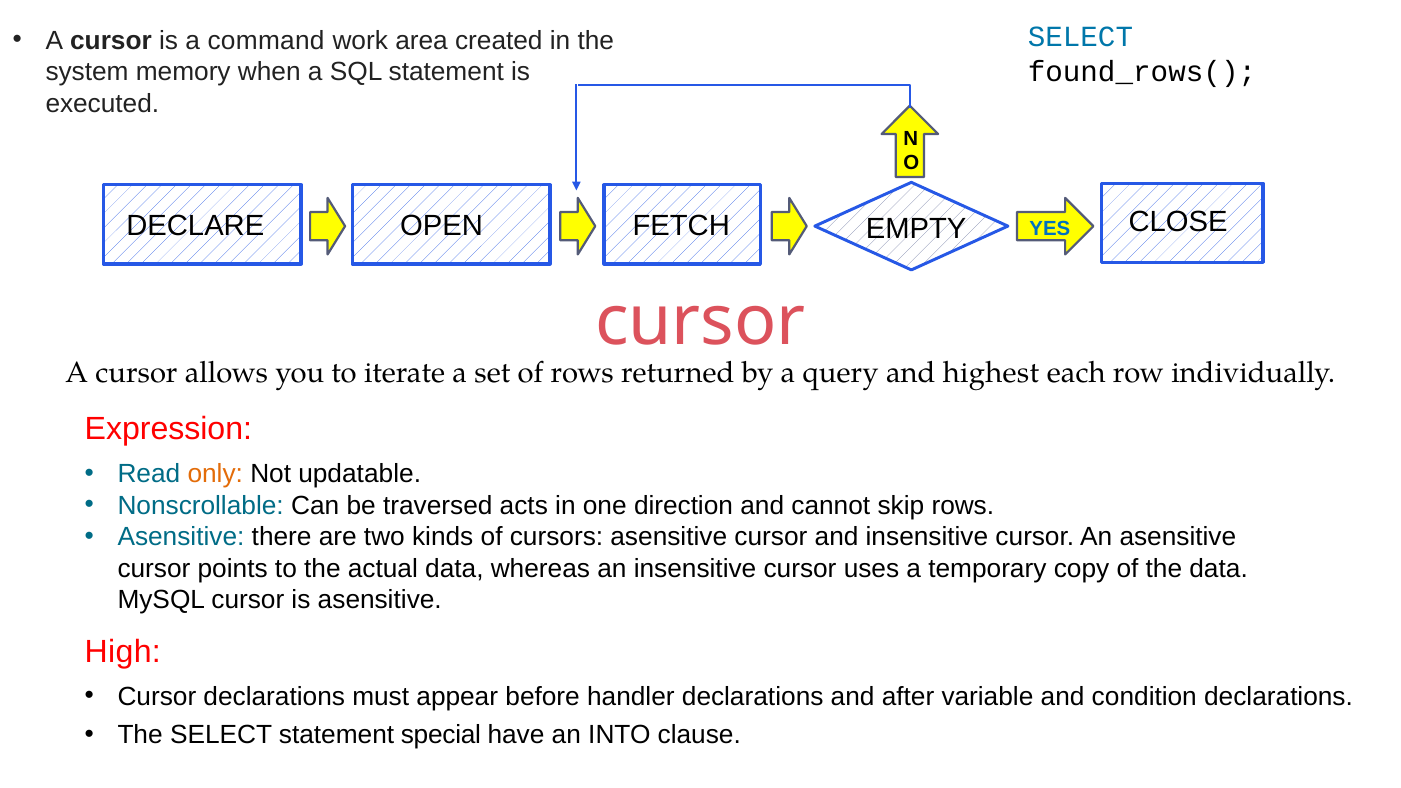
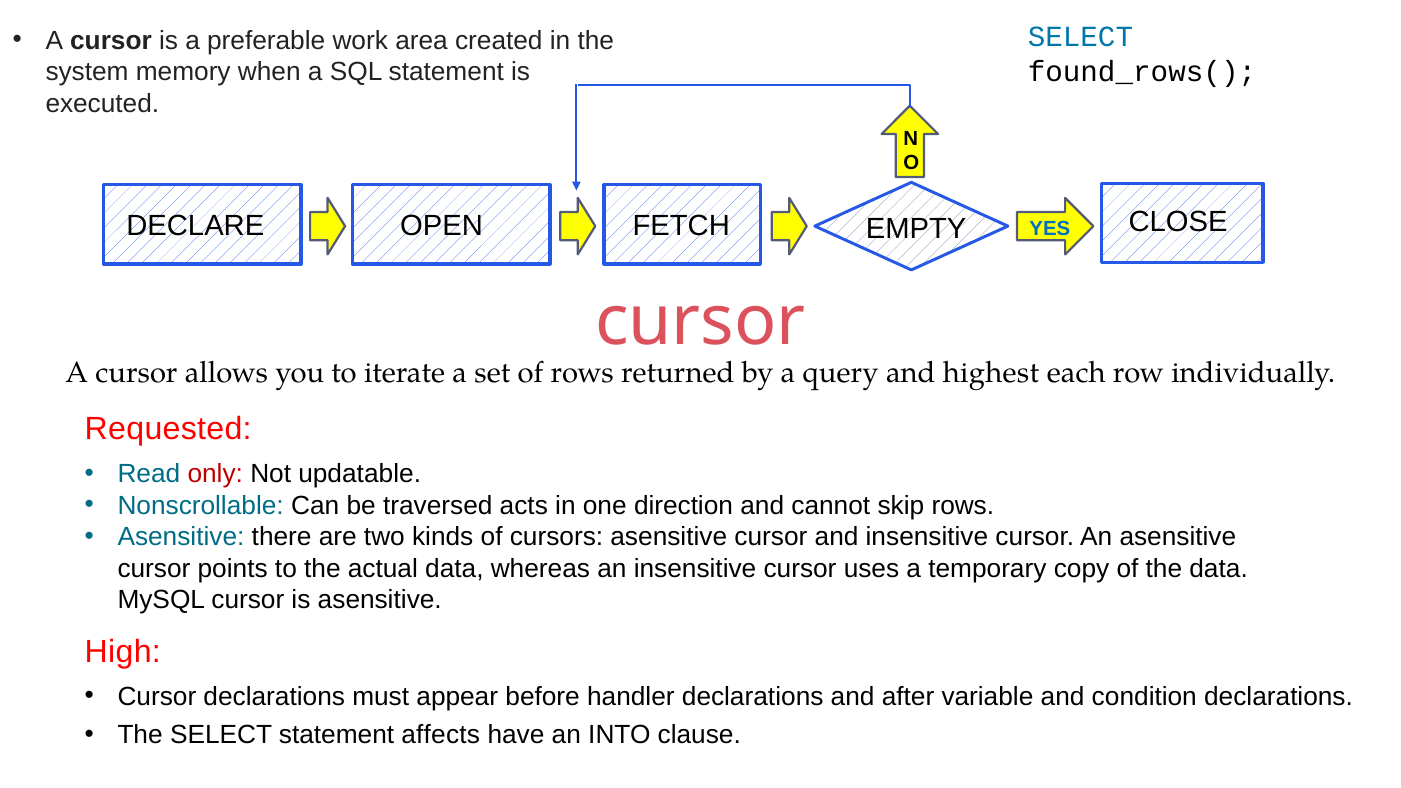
command: command -> preferable
Expression: Expression -> Requested
only colour: orange -> red
special: special -> affects
